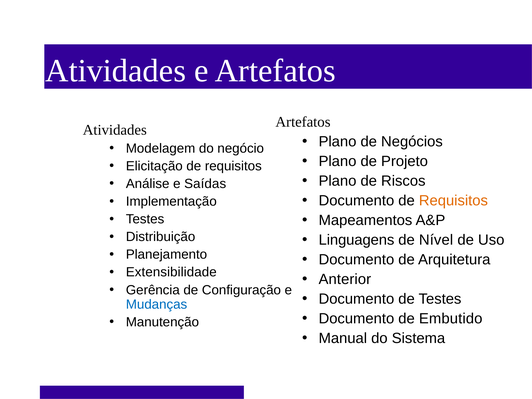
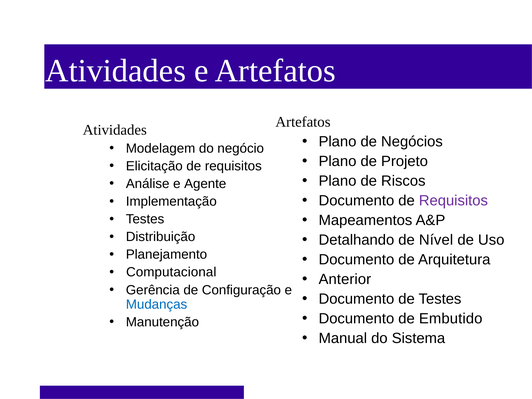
Saídas: Saídas -> Agente
Requisitos at (453, 201) colour: orange -> purple
Linguagens: Linguagens -> Detalhando
Extensibilidade: Extensibilidade -> Computacional
